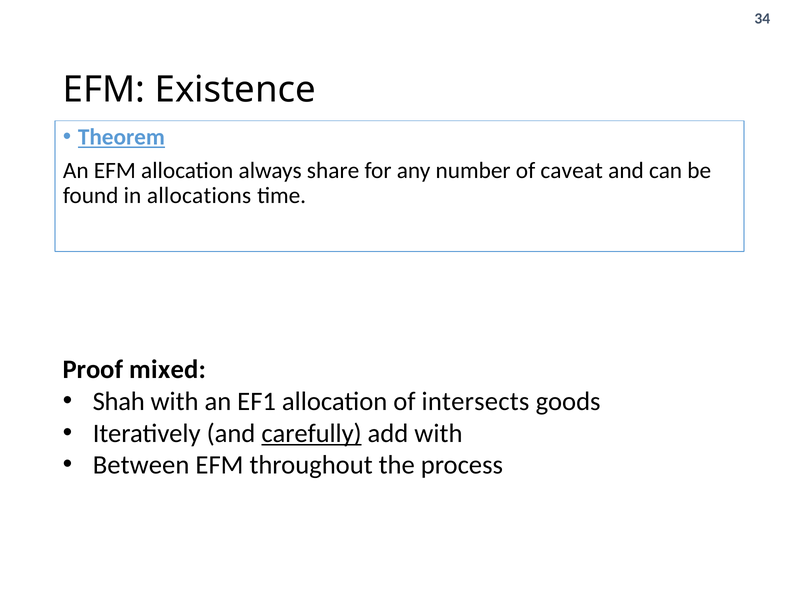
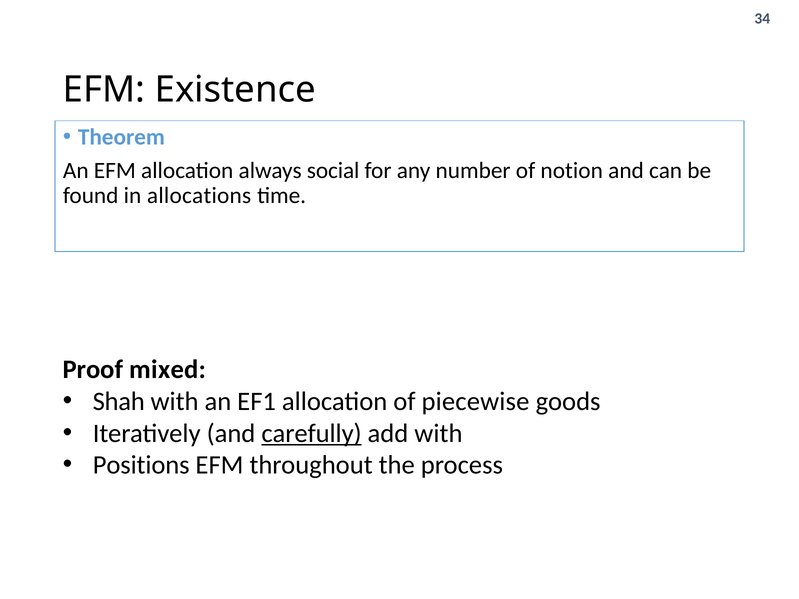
Theorem underline: present -> none
share: share -> social
caveat: caveat -> notion
intersects: intersects -> piecewise
Between: Between -> Positions
